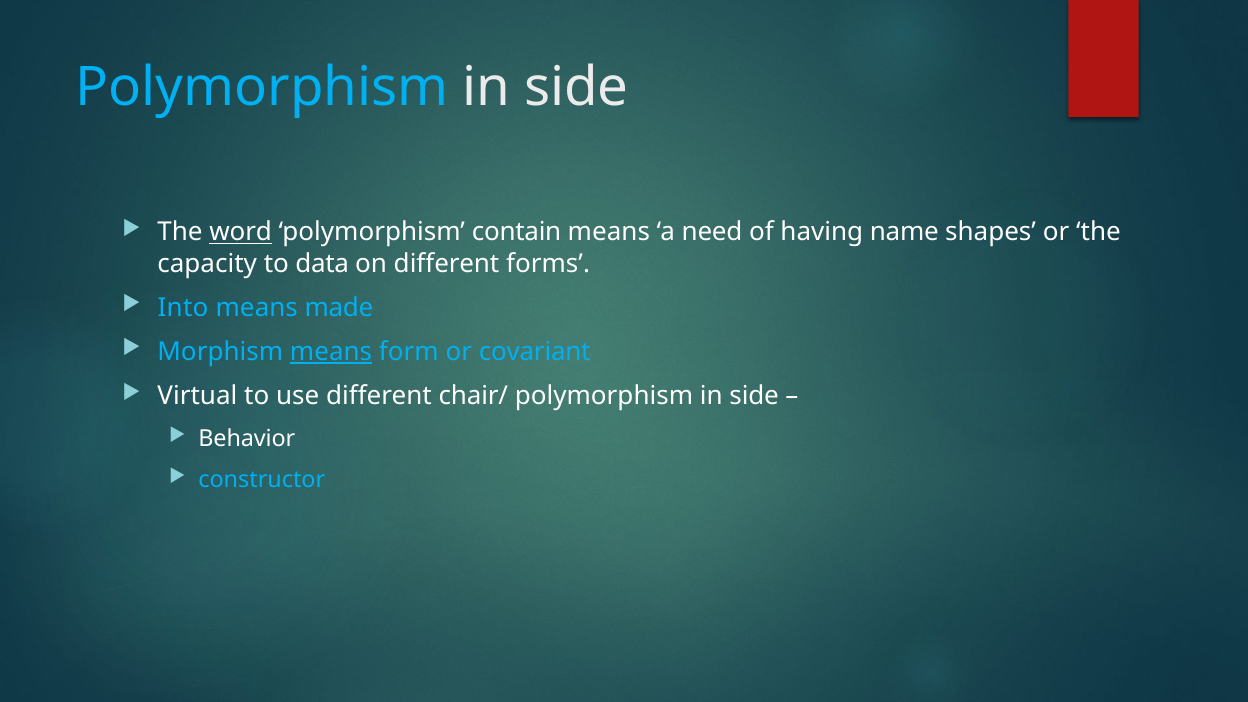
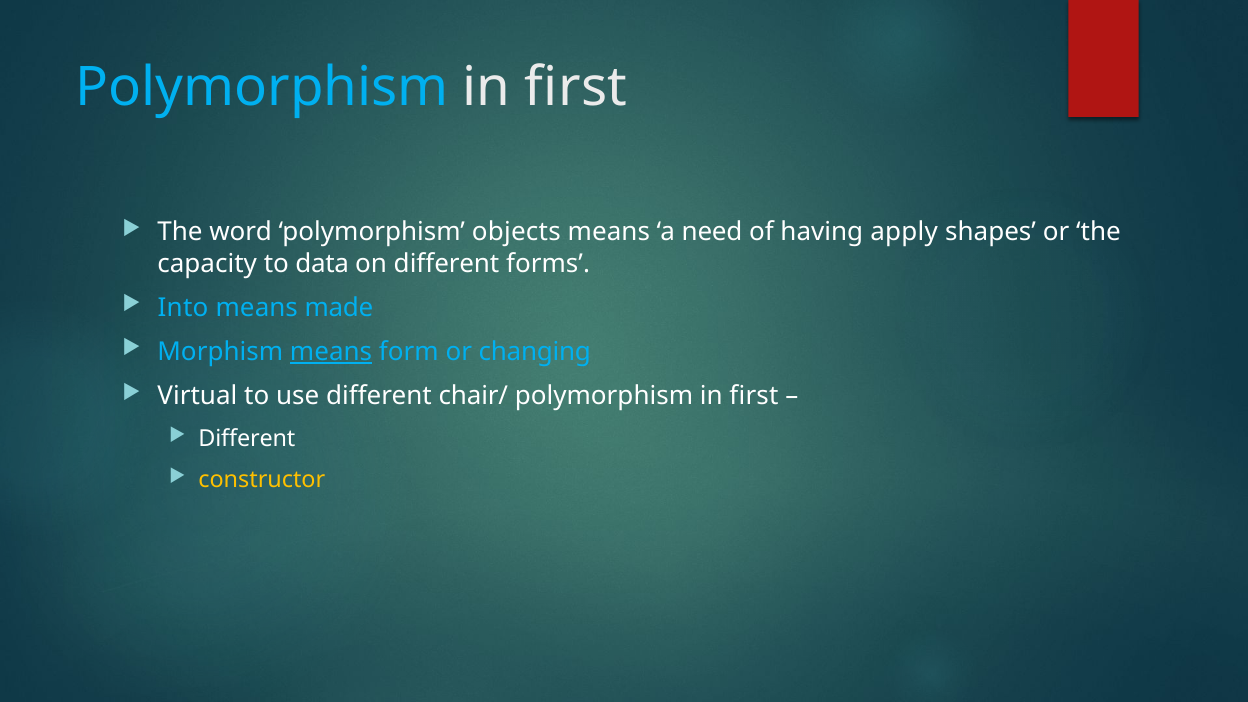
side at (576, 88): side -> first
word underline: present -> none
contain: contain -> objects
name: name -> apply
covariant: covariant -> changing
side at (754, 396): side -> first
Behavior at (247, 439): Behavior -> Different
constructor colour: light blue -> yellow
